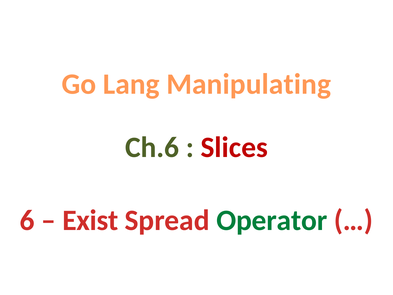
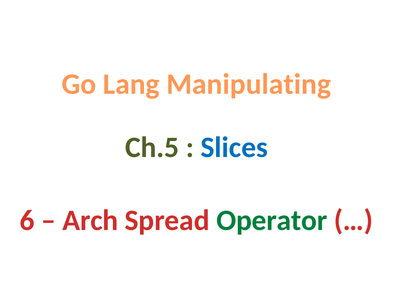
Ch.6: Ch.6 -> Ch.5
Slices colour: red -> blue
Exist: Exist -> Arch
